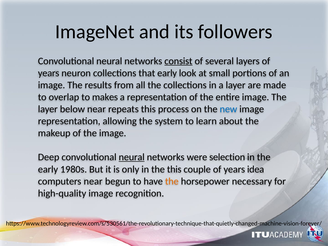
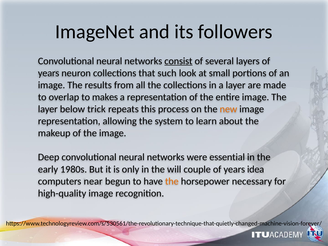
that early: early -> such
below near: near -> trick
new colour: blue -> orange
neural at (132, 157) underline: present -> none
selection: selection -> essential
the this: this -> will
